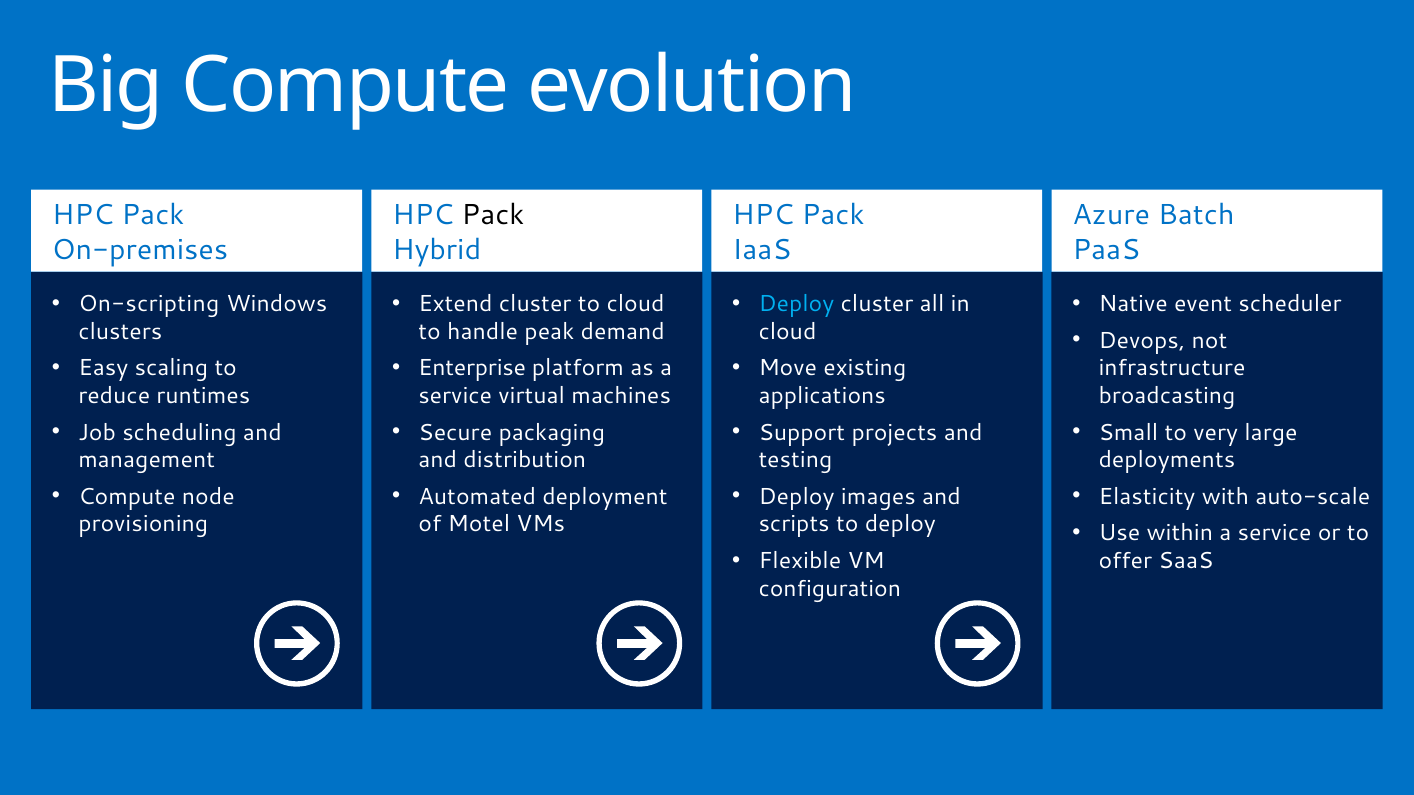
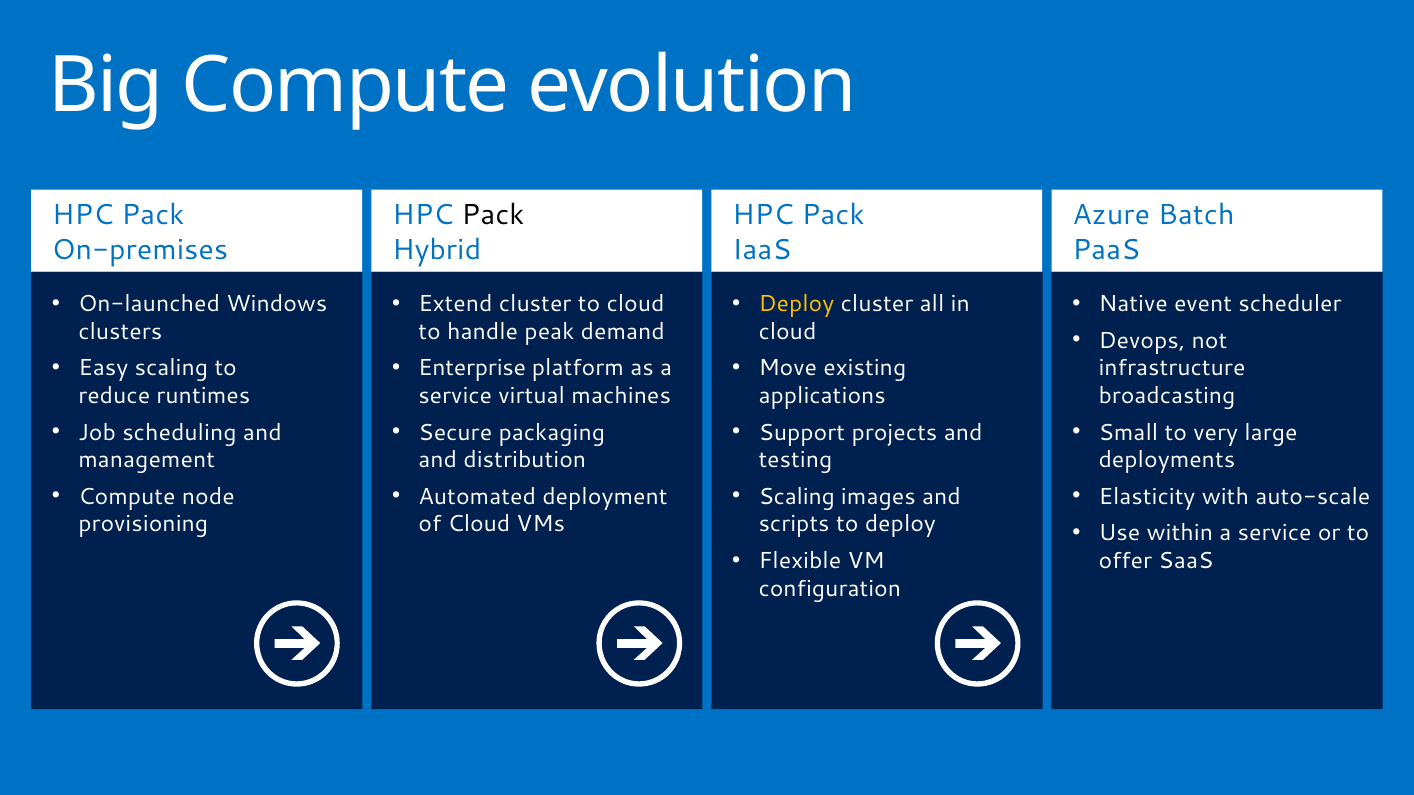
On-scripting: On-scripting -> On-launched
Deploy at (796, 304) colour: light blue -> yellow
Deploy at (797, 497): Deploy -> Scaling
of Motel: Motel -> Cloud
